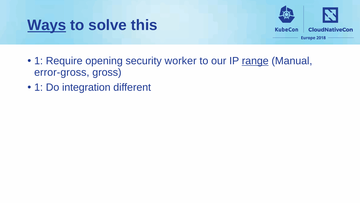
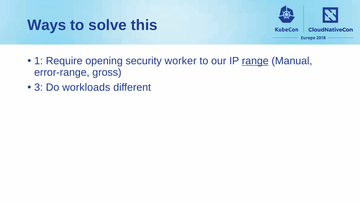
Ways underline: present -> none
error-gross: error-gross -> error-range
1 at (39, 87): 1 -> 3
integration: integration -> workloads
